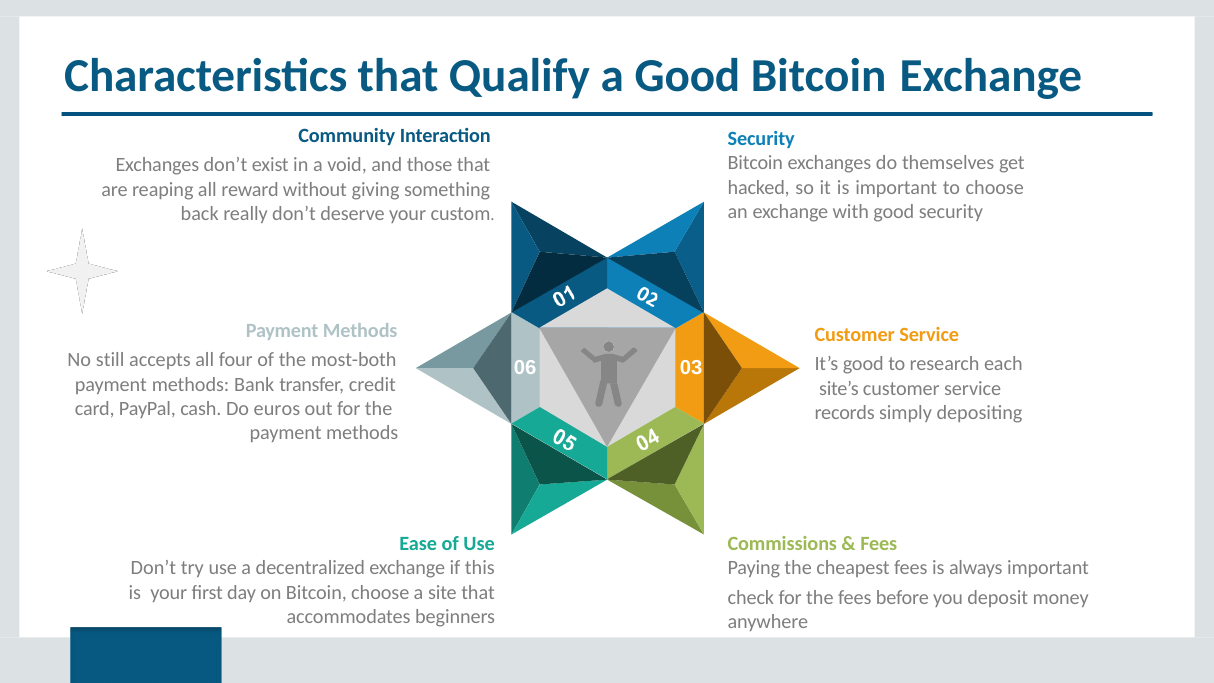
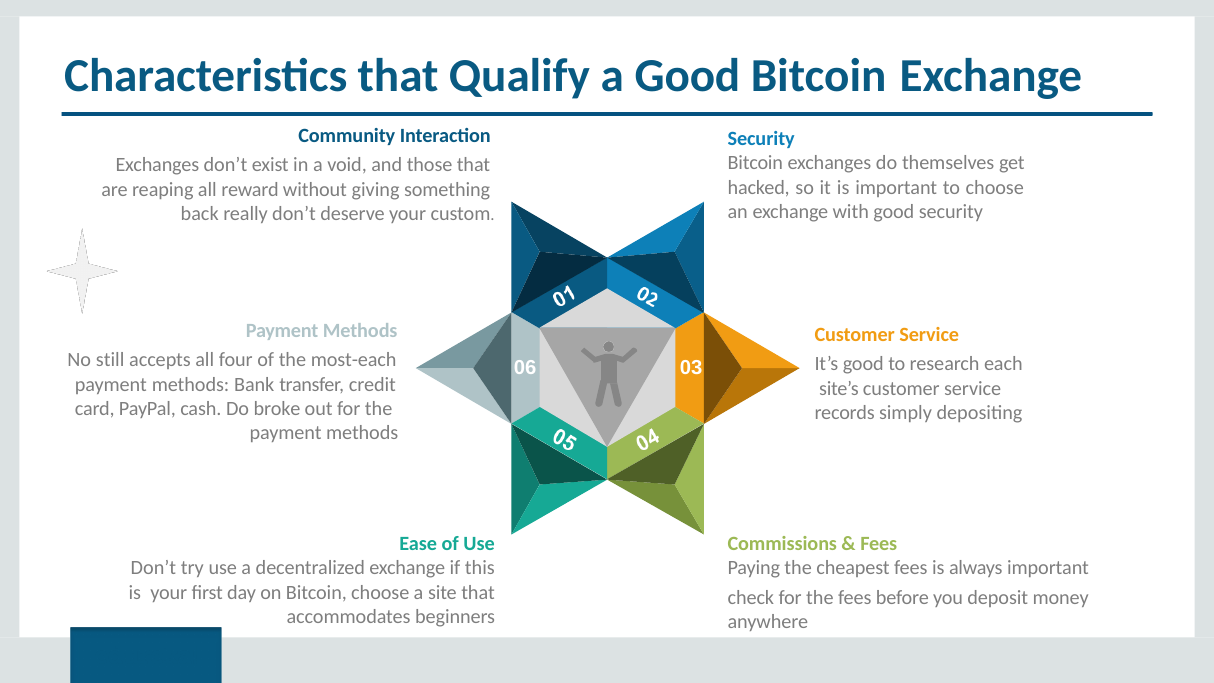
most-both: most-both -> most-each
euros: euros -> broke
